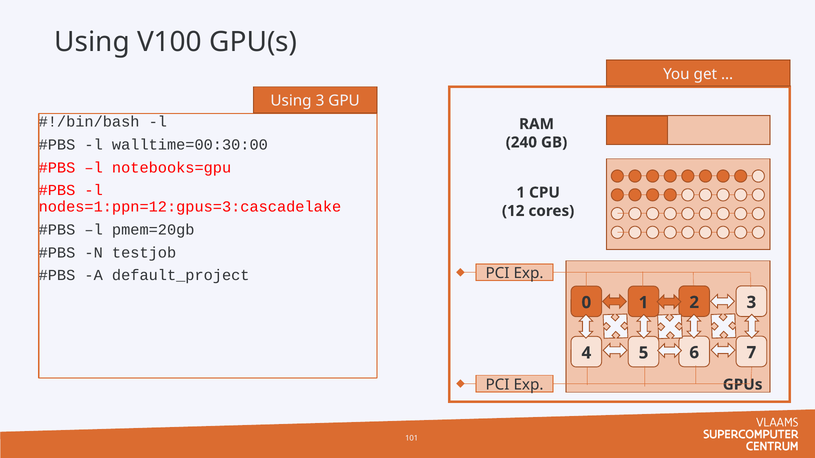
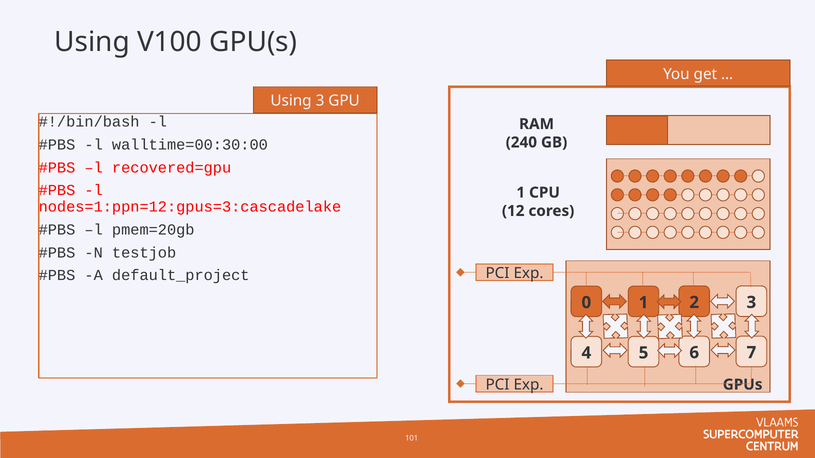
notebooks=gpu: notebooks=gpu -> recovered=gpu
